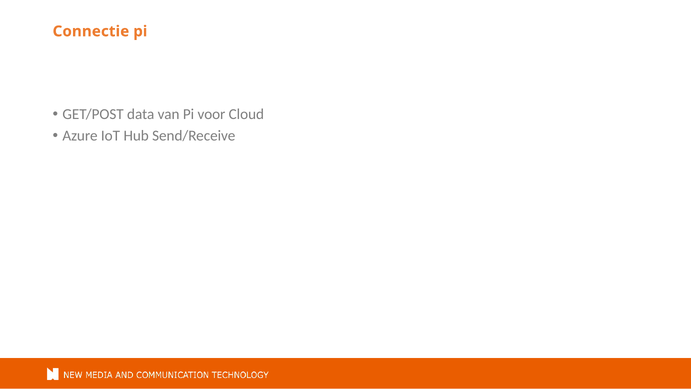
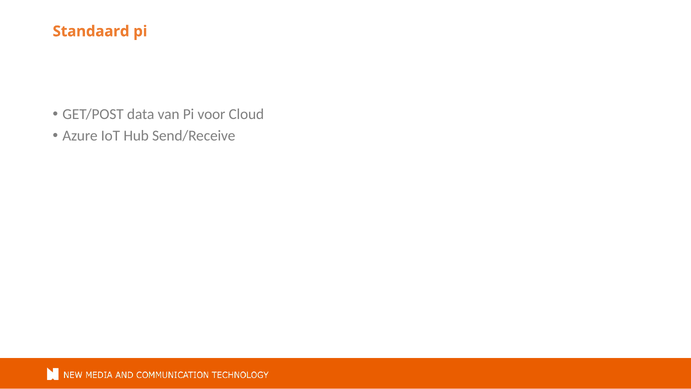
Connectie: Connectie -> Standaard
